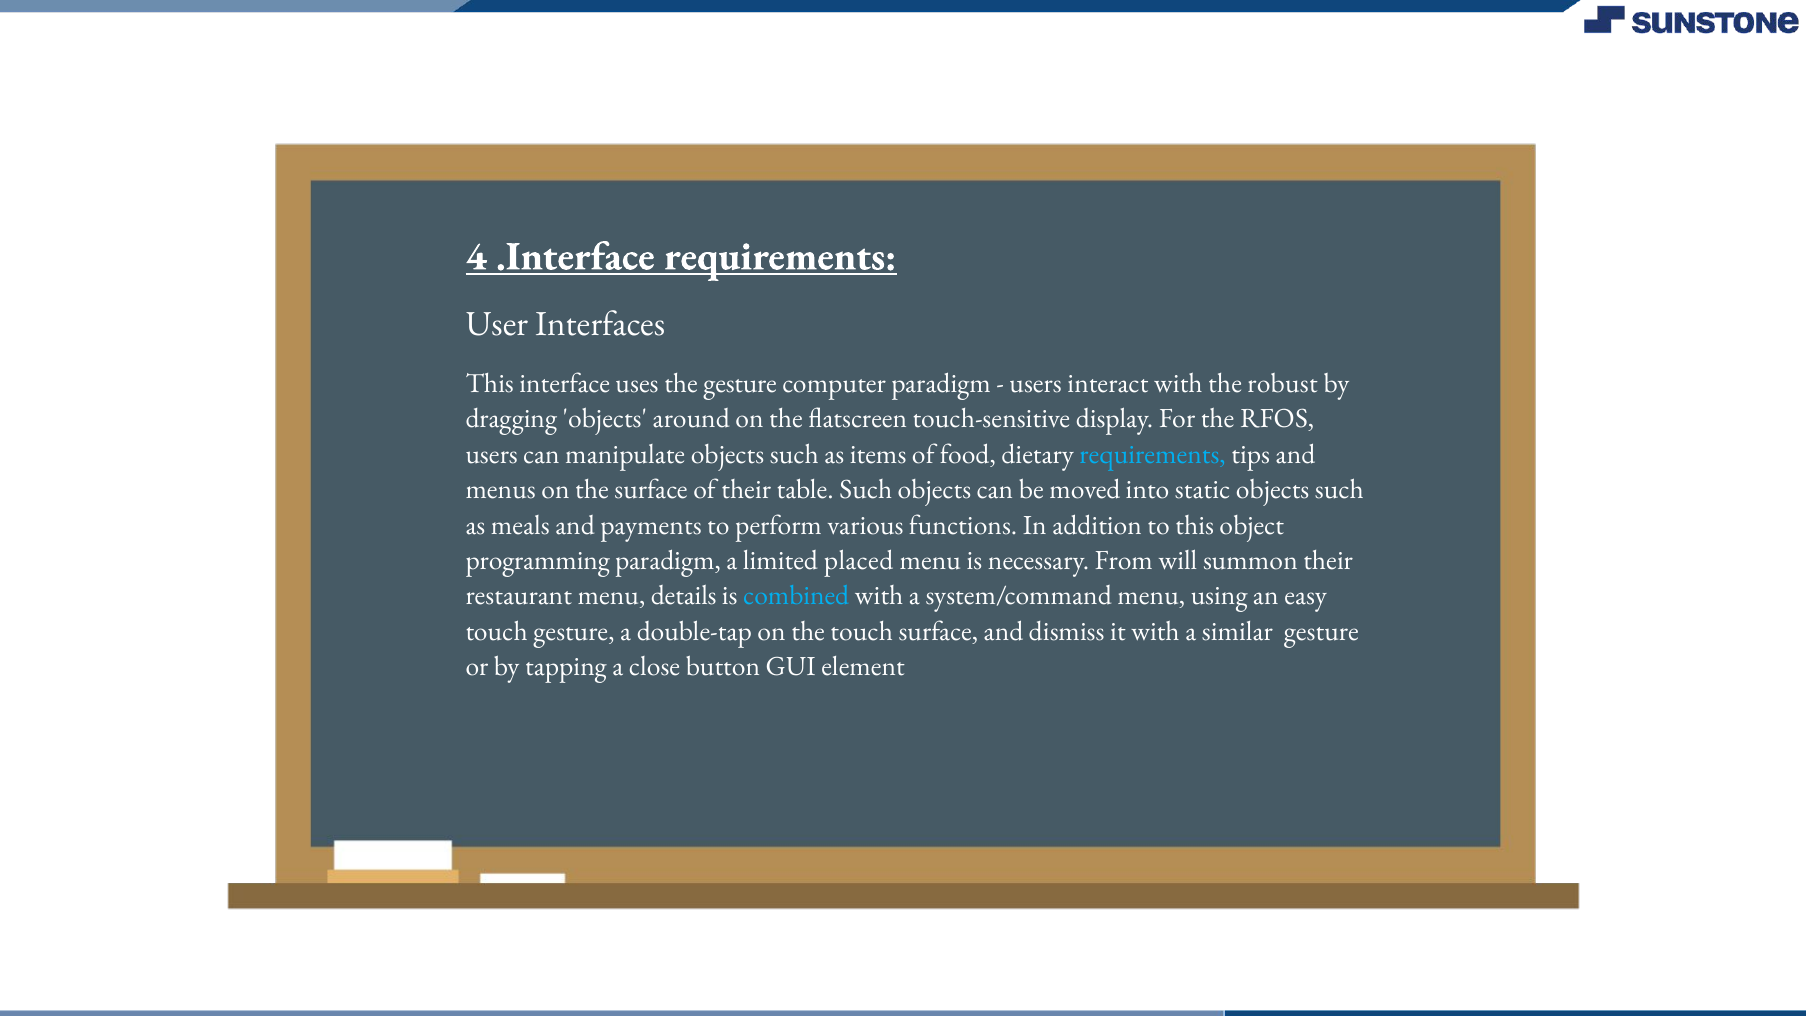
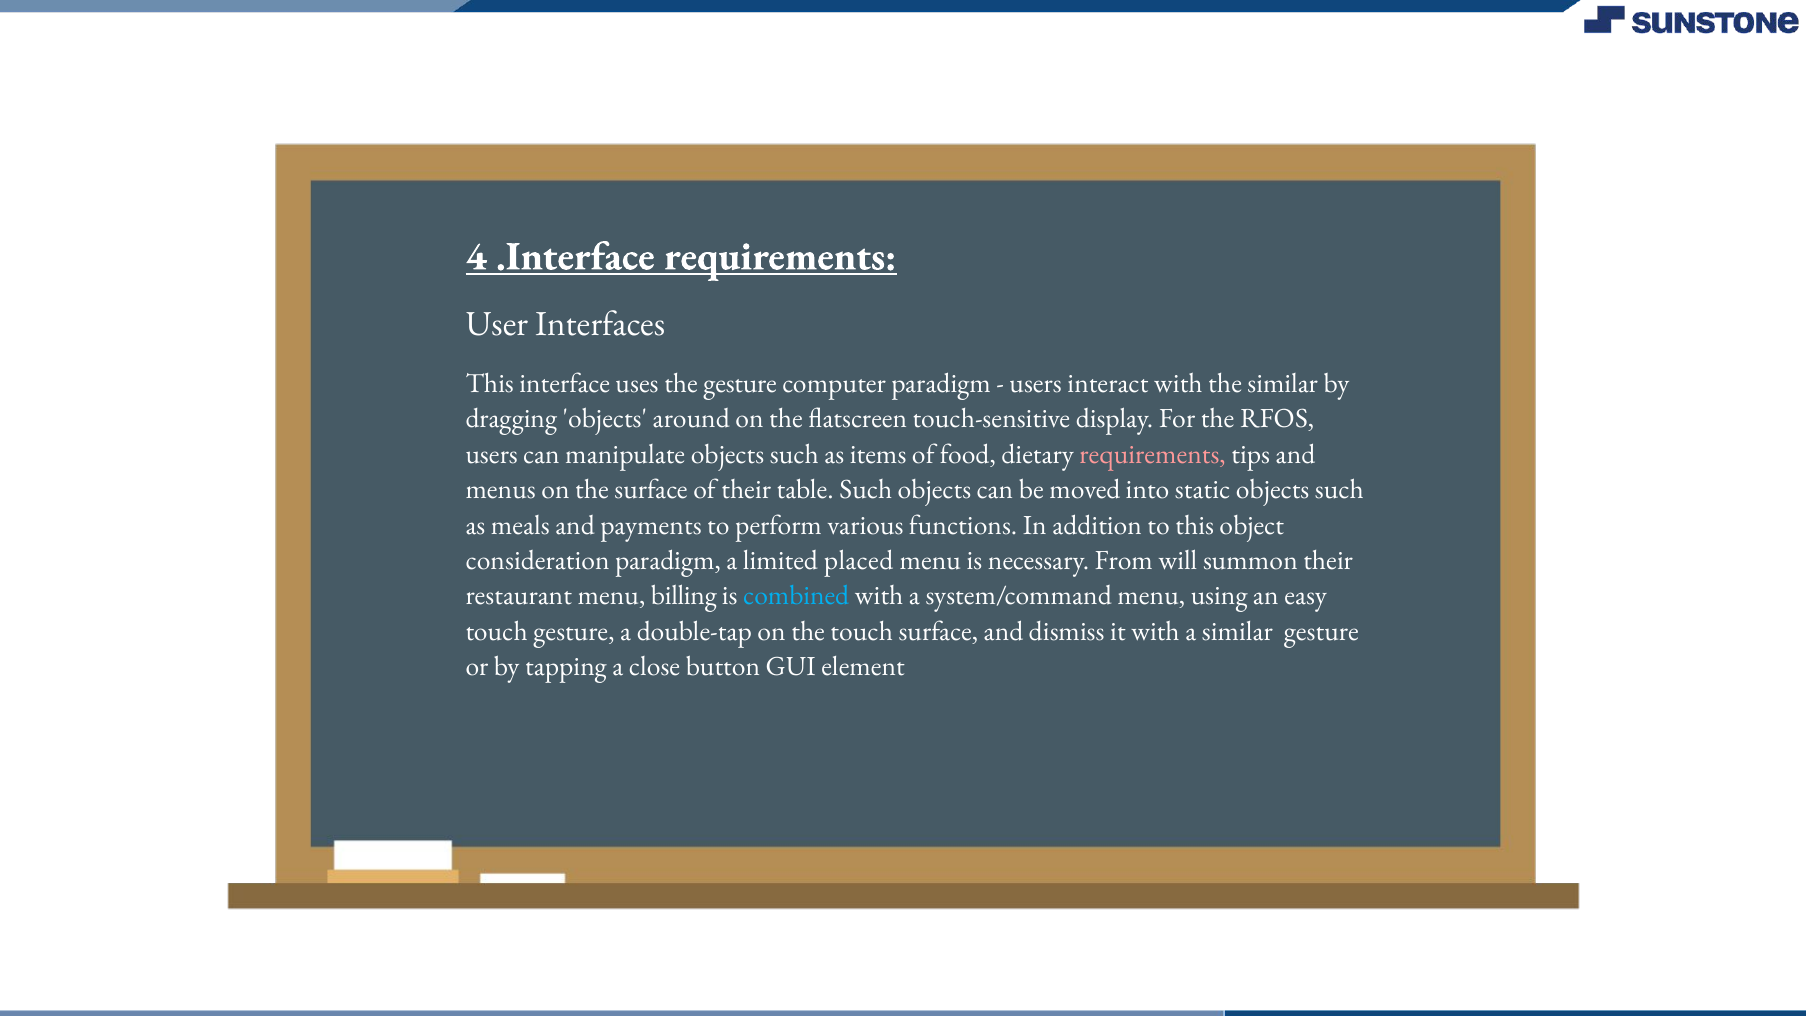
the robust: robust -> similar
requirements at (1153, 454) colour: light blue -> pink
programming: programming -> consideration
details: details -> billing
